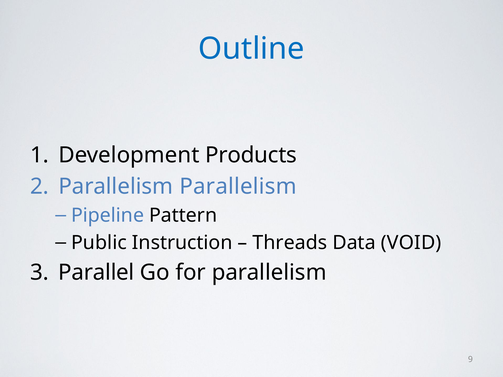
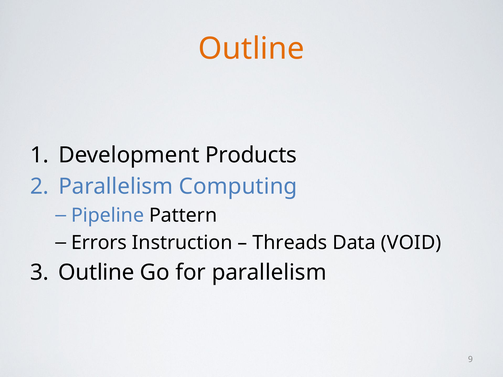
Outline at (251, 49) colour: blue -> orange
Parallelism Parallelism: Parallelism -> Computing
Public: Public -> Errors
Parallel at (96, 273): Parallel -> Outline
